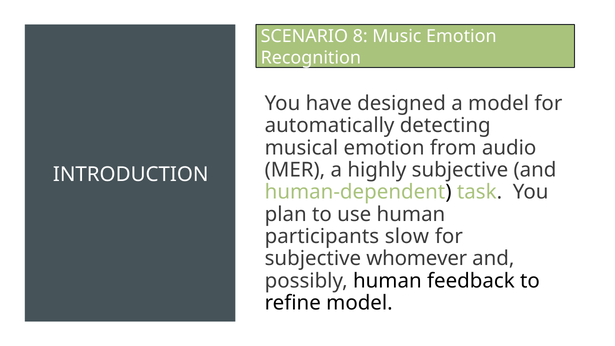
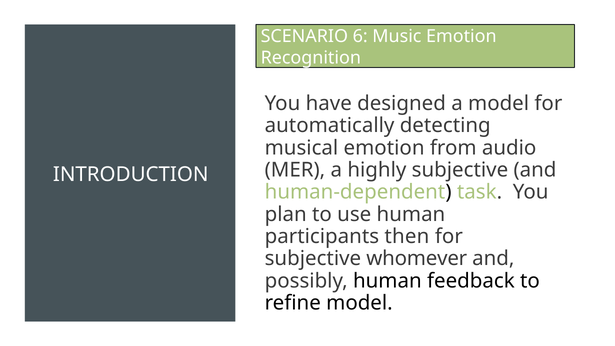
8: 8 -> 6
slow: slow -> then
